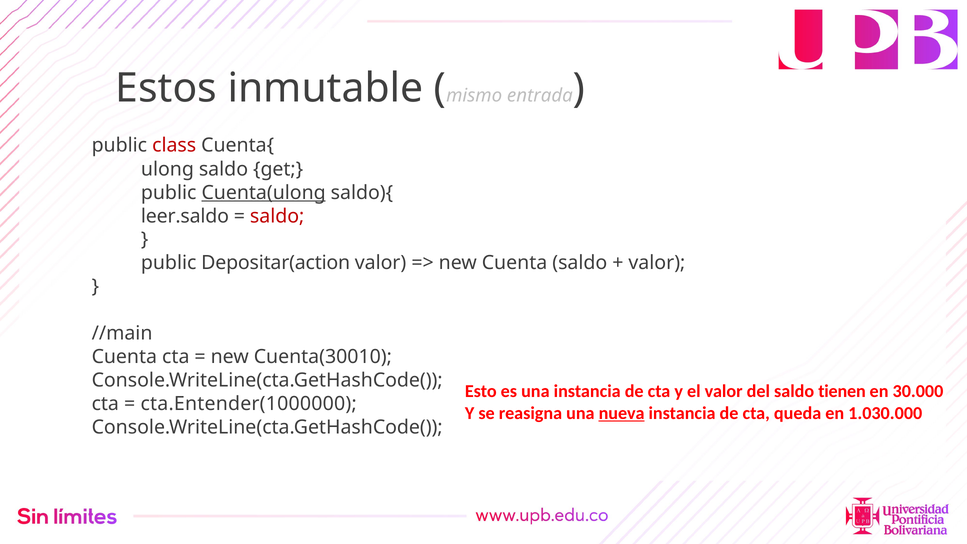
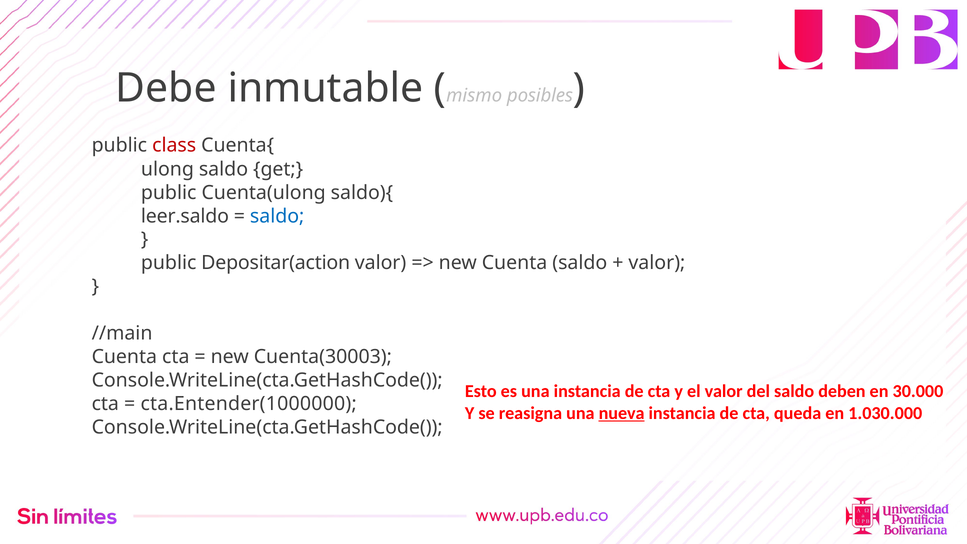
Estos: Estos -> Debe
entrada: entrada -> posibles
Cuenta(ulong underline: present -> none
saldo at (277, 216) colour: red -> blue
Cuenta(30010: Cuenta(30010 -> Cuenta(30003
tienen: tienen -> deben
